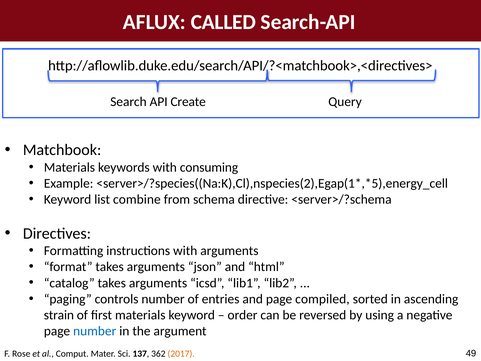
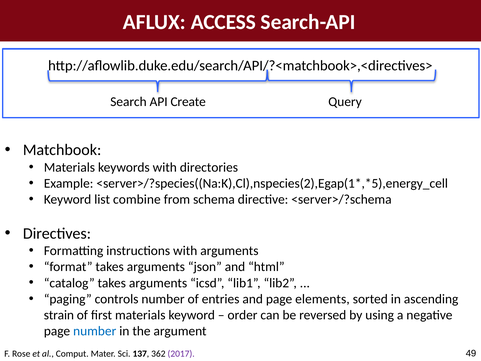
CALLED: CALLED -> ACCESS
consuming: consuming -> directories
compiled: compiled -> elements
2017 colour: orange -> purple
